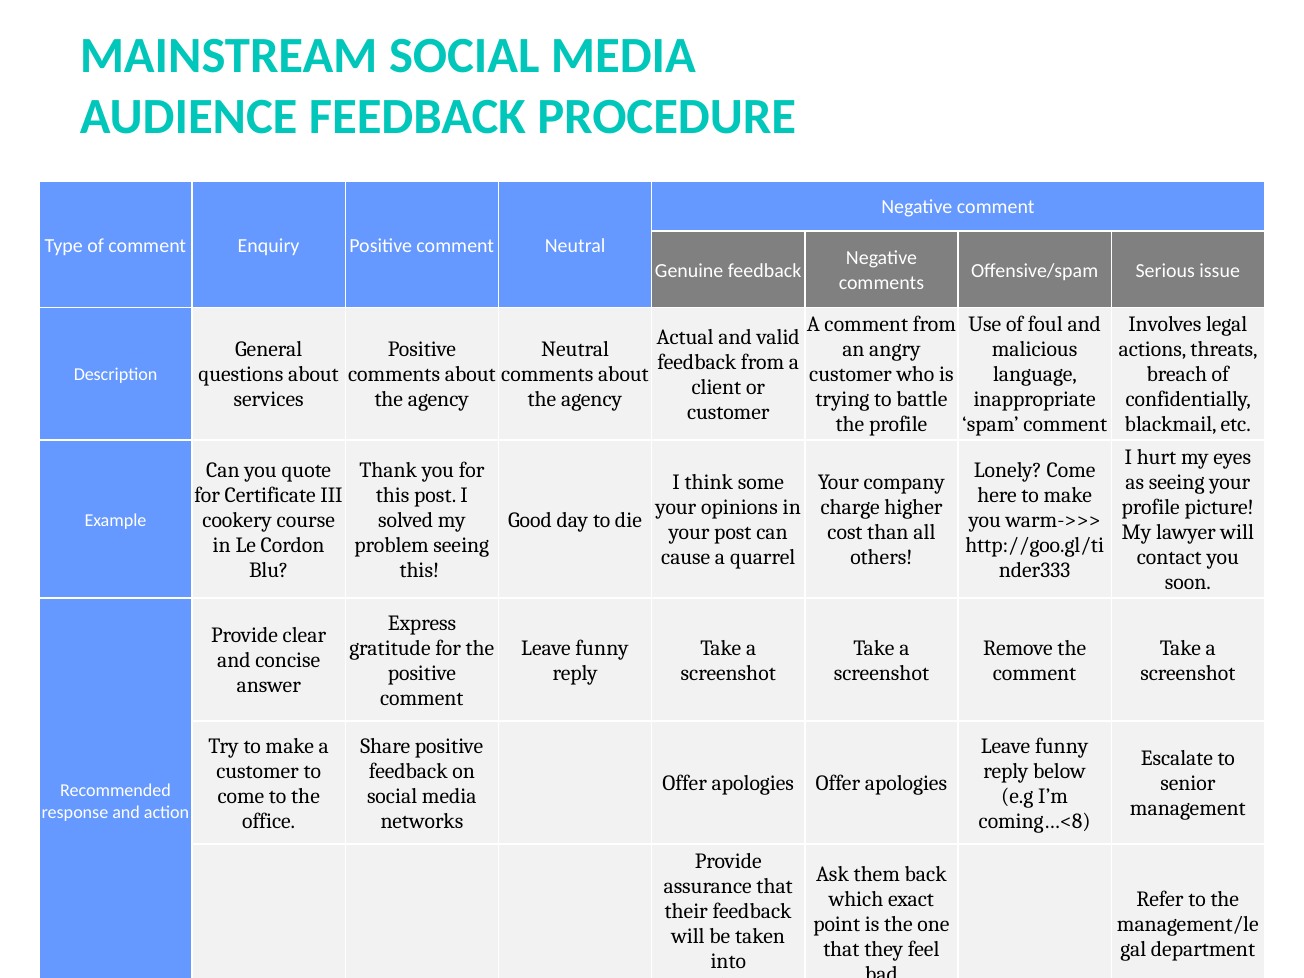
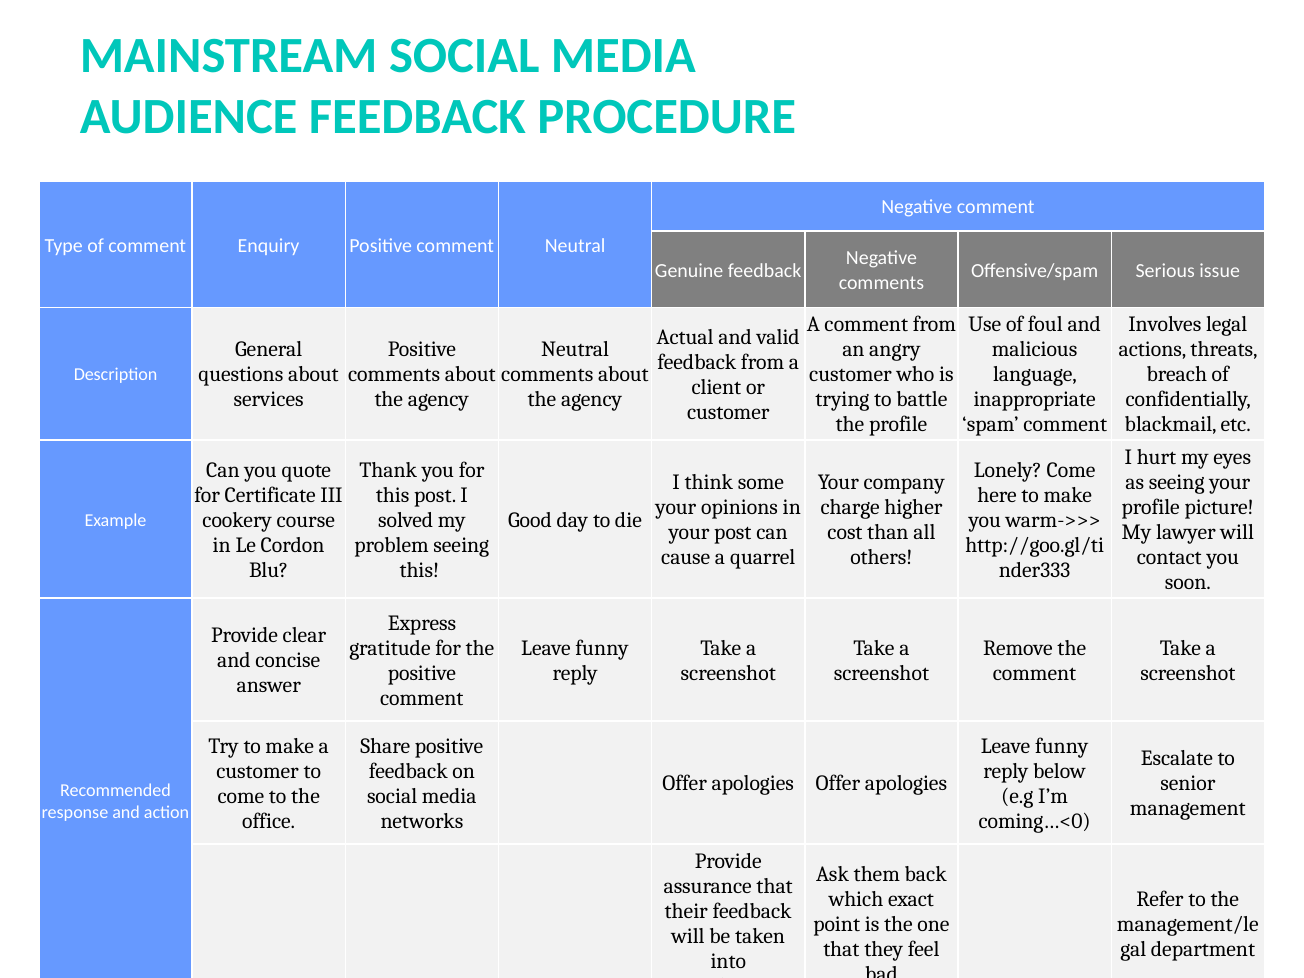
coming…<8: coming…<8 -> coming…<0
